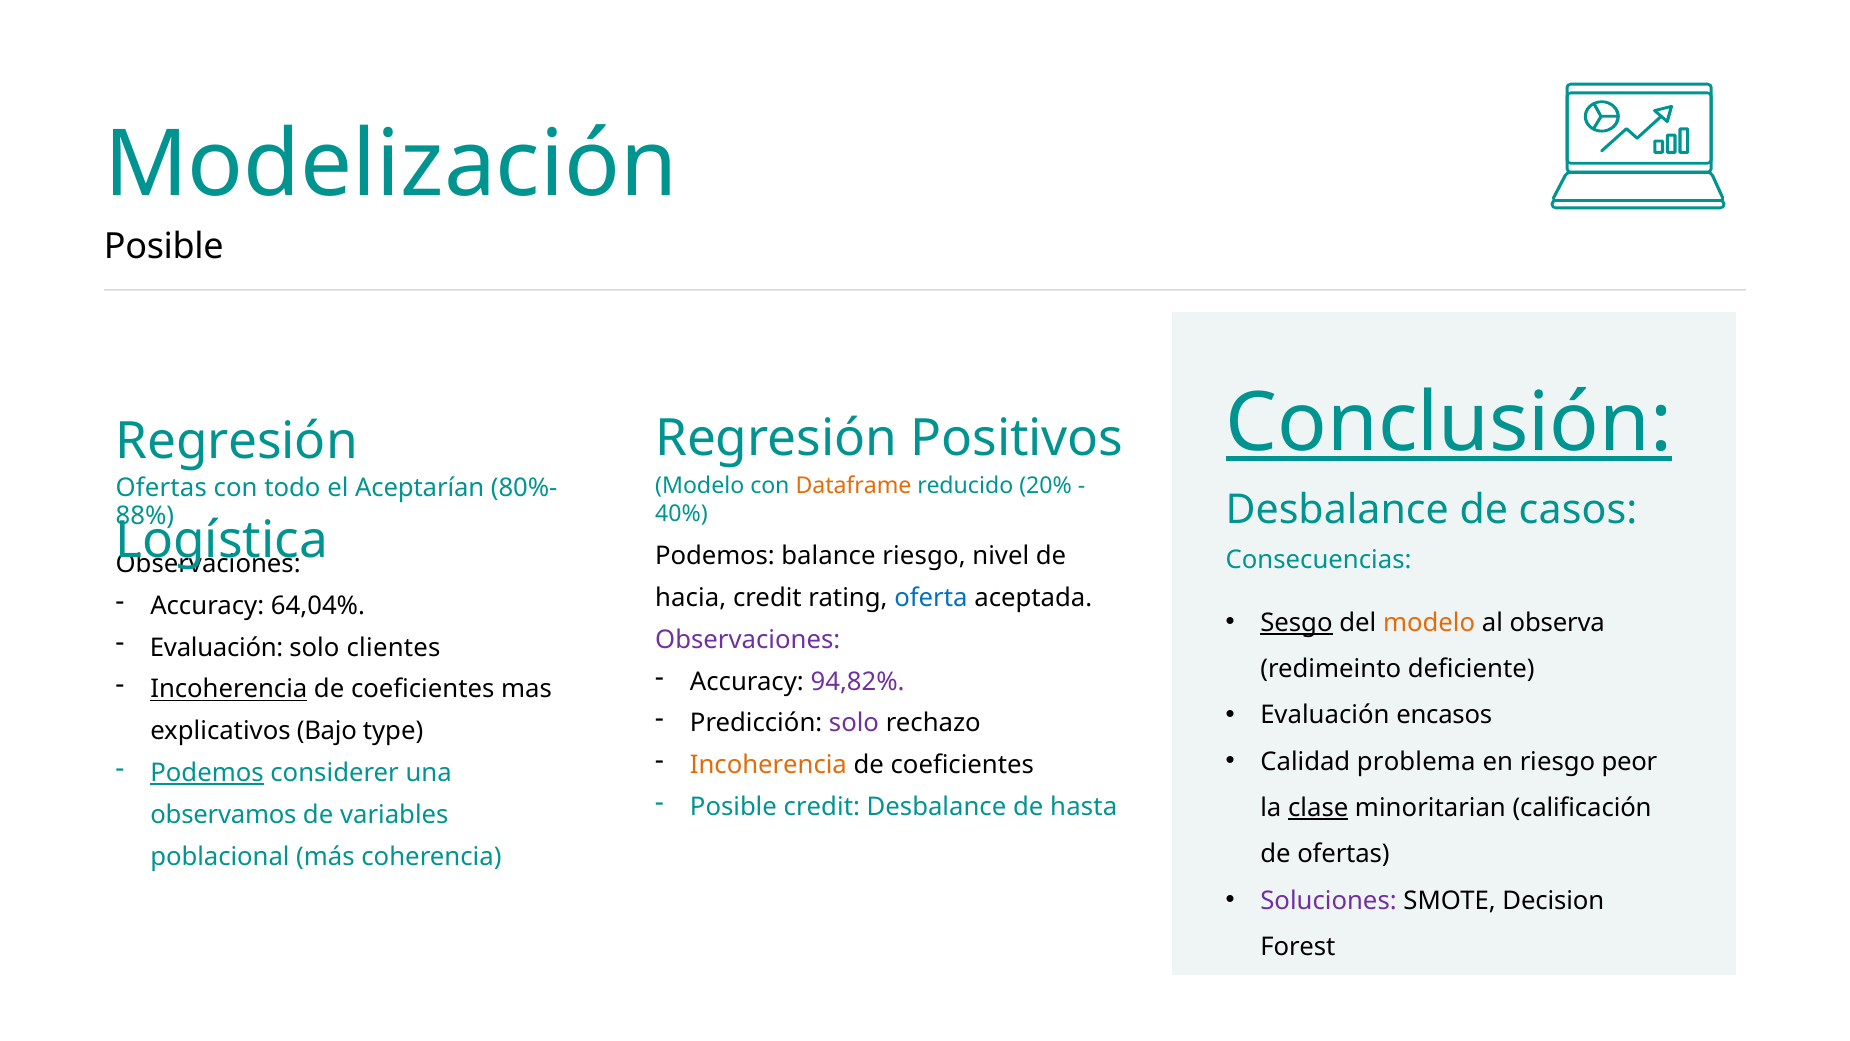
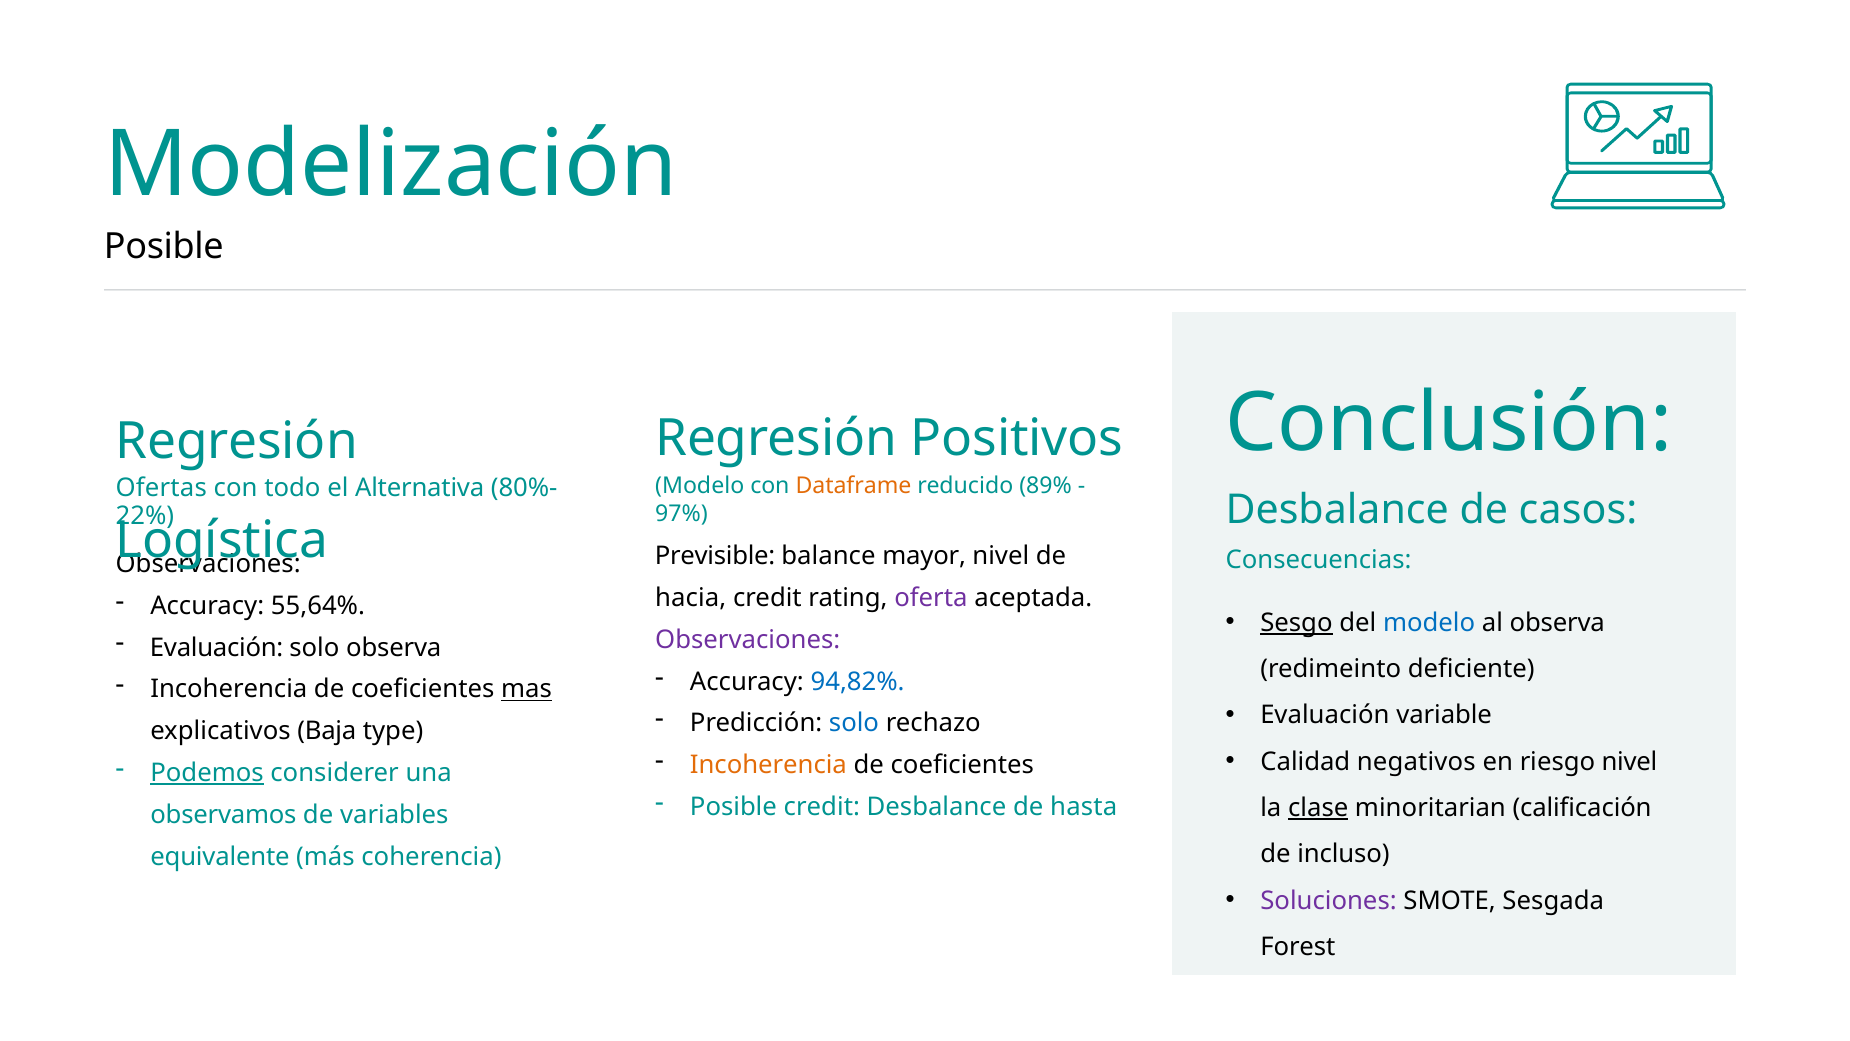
Conclusión underline: present -> none
20%: 20% -> 89%
Aceptarían: Aceptarían -> Alternativa
40%: 40% -> 97%
88%: 88% -> 22%
Podemos at (715, 556): Podemos -> Previsible
balance riesgo: riesgo -> mayor
oferta colour: blue -> purple
64,04%: 64,04% -> 55,64%
modelo at (1429, 623) colour: orange -> blue
solo clientes: clientes -> observa
94,82% colour: purple -> blue
Incoherencia at (229, 689) underline: present -> none
mas underline: none -> present
encasos: encasos -> variable
solo at (854, 723) colour: purple -> blue
Bajo: Bajo -> Baja
problema: problema -> negativos
riesgo peor: peor -> nivel
de ofertas: ofertas -> incluso
poblacional: poblacional -> equivalente
Decision: Decision -> Sesgada
